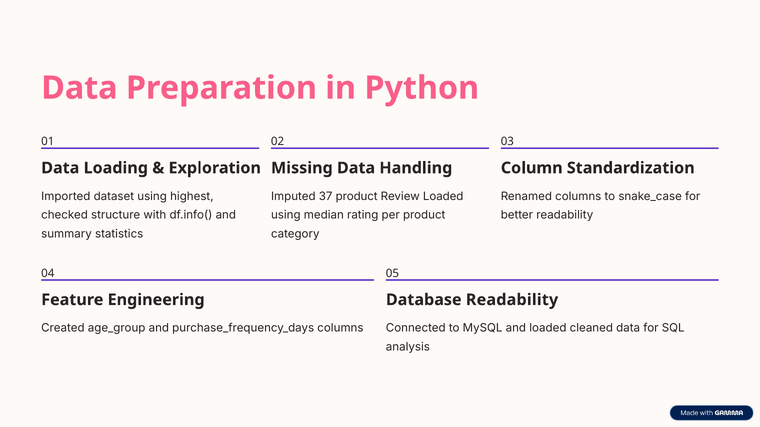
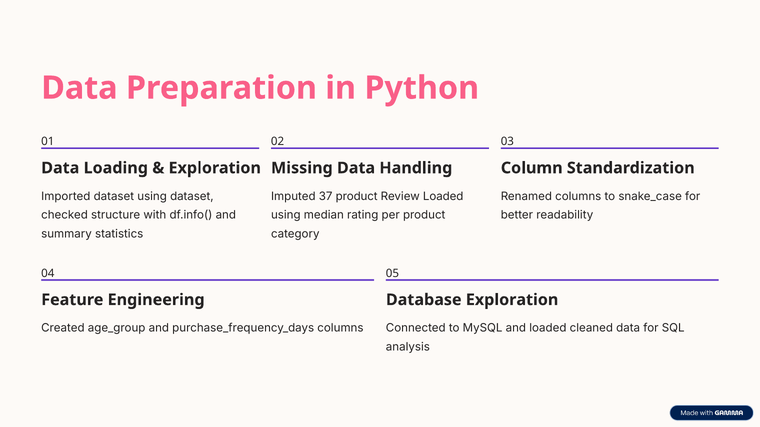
using highest: highest -> dataset
Database Readability: Readability -> Exploration
